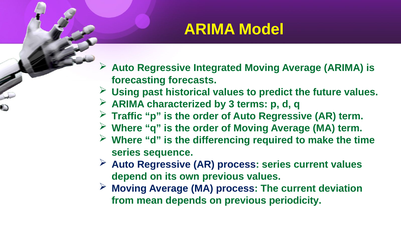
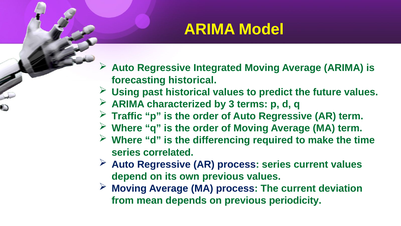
forecasting forecasts: forecasts -> historical
sequence: sequence -> correlated
